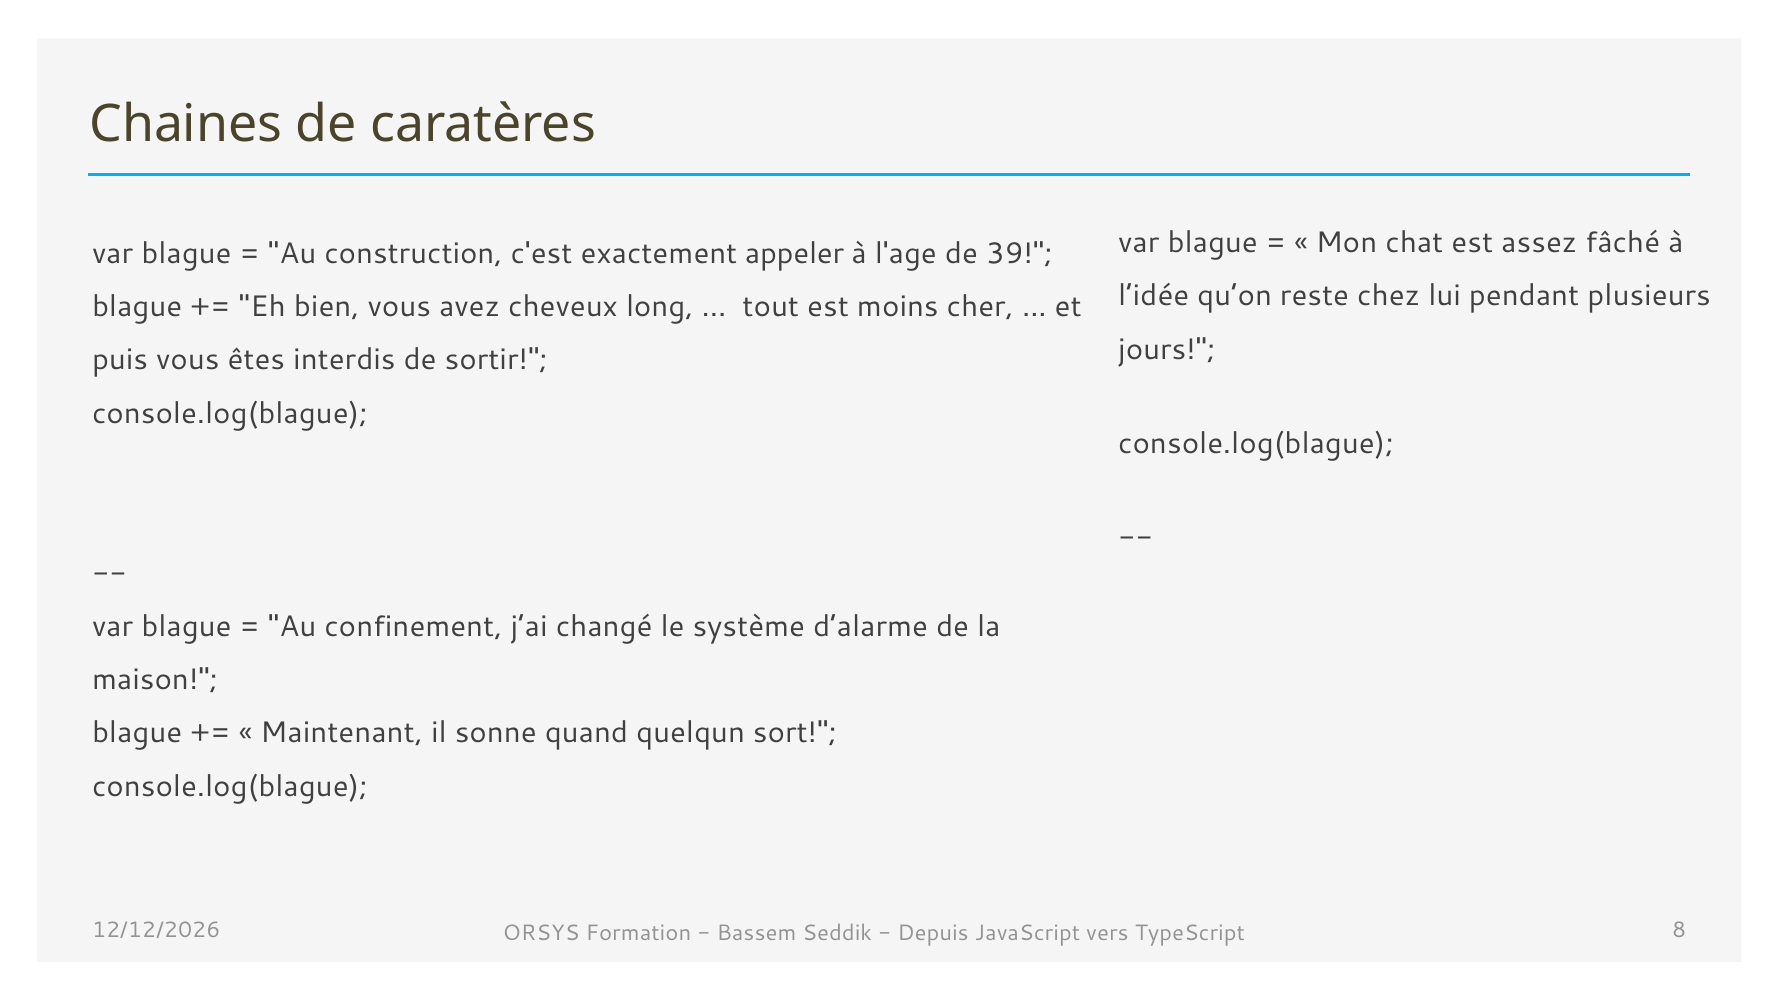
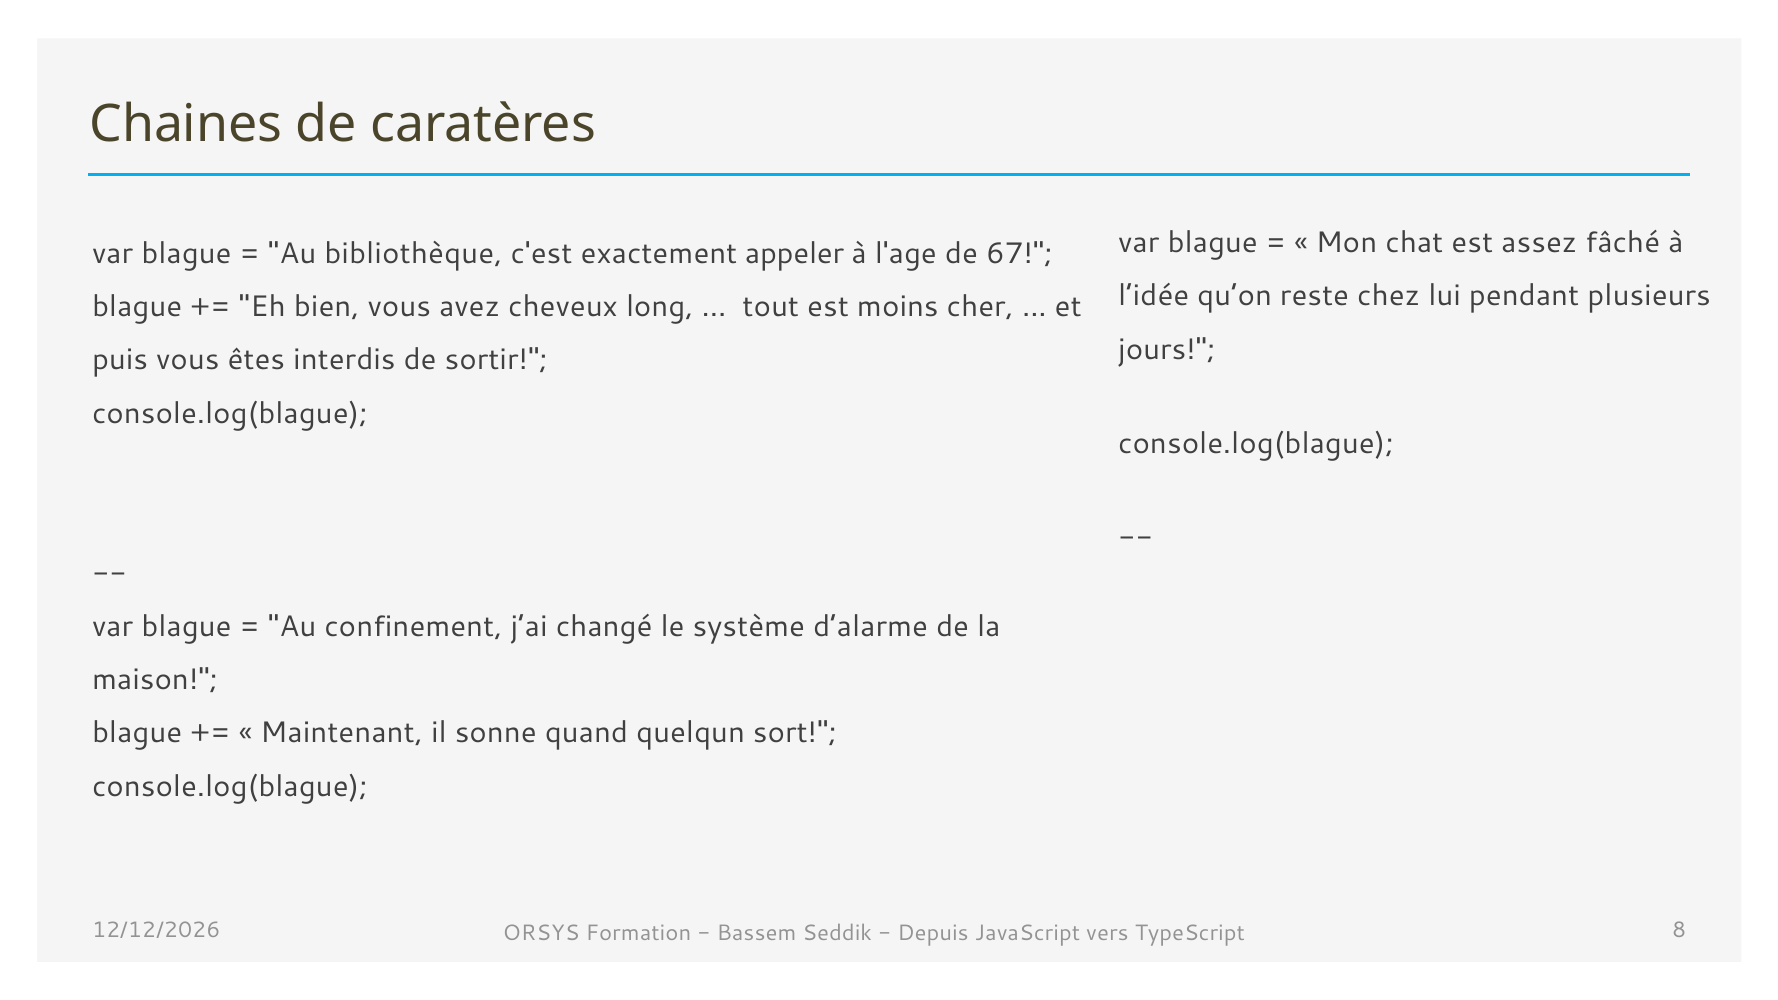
construction: construction -> bibliothèque
39: 39 -> 67
